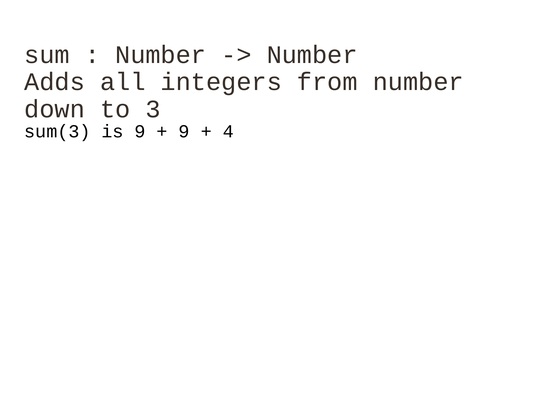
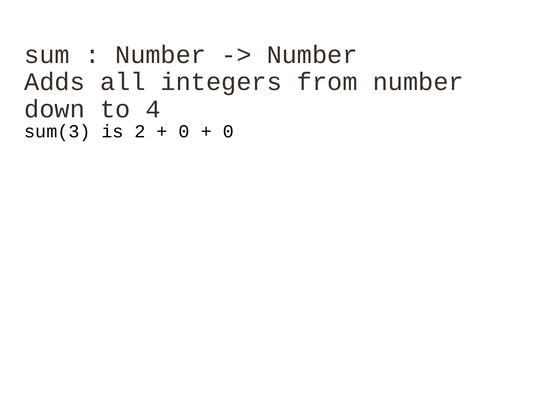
3: 3 -> 4
is 9: 9 -> 2
9 at (184, 131): 9 -> 0
4 at (228, 131): 4 -> 0
